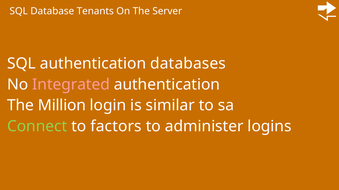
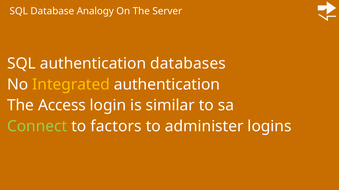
Tenants: Tenants -> Analogy
Integrated colour: pink -> yellow
Million: Million -> Access
